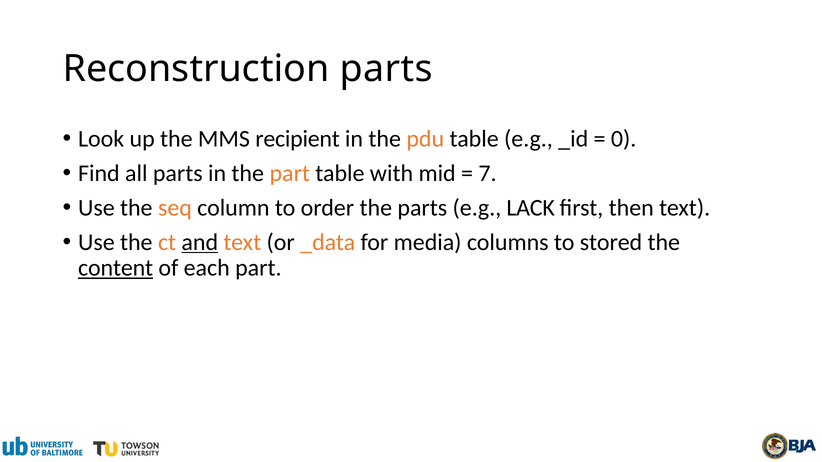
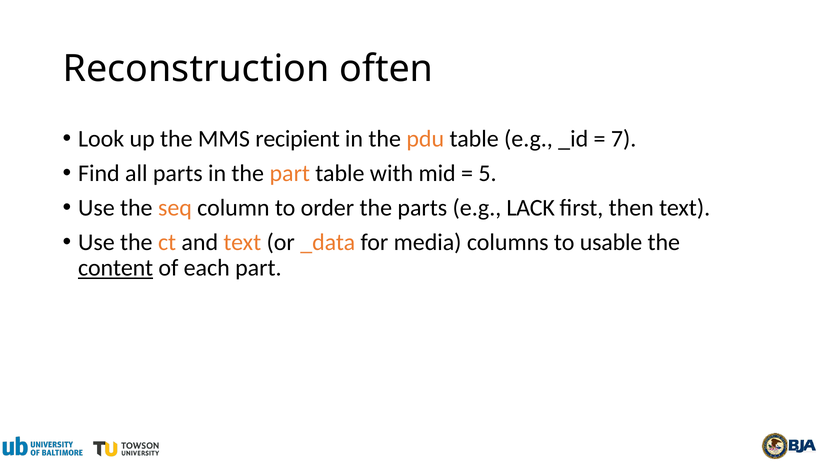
Reconstruction parts: parts -> often
0: 0 -> 7
7: 7 -> 5
and underline: present -> none
stored: stored -> usable
